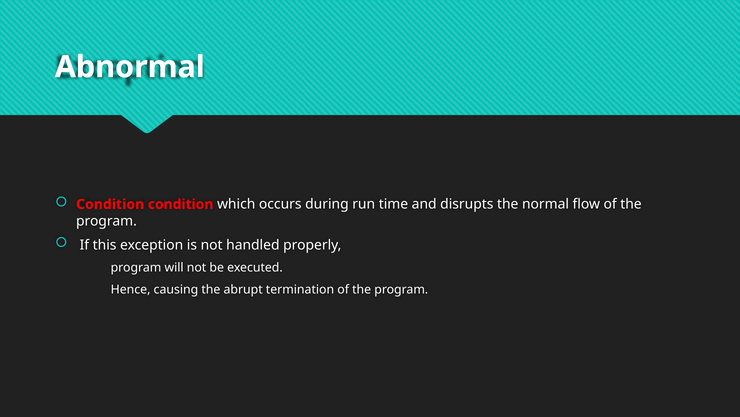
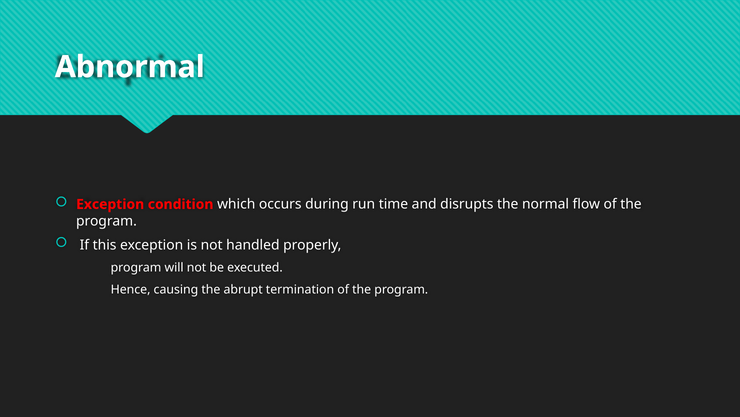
Condition at (110, 204): Condition -> Exception
